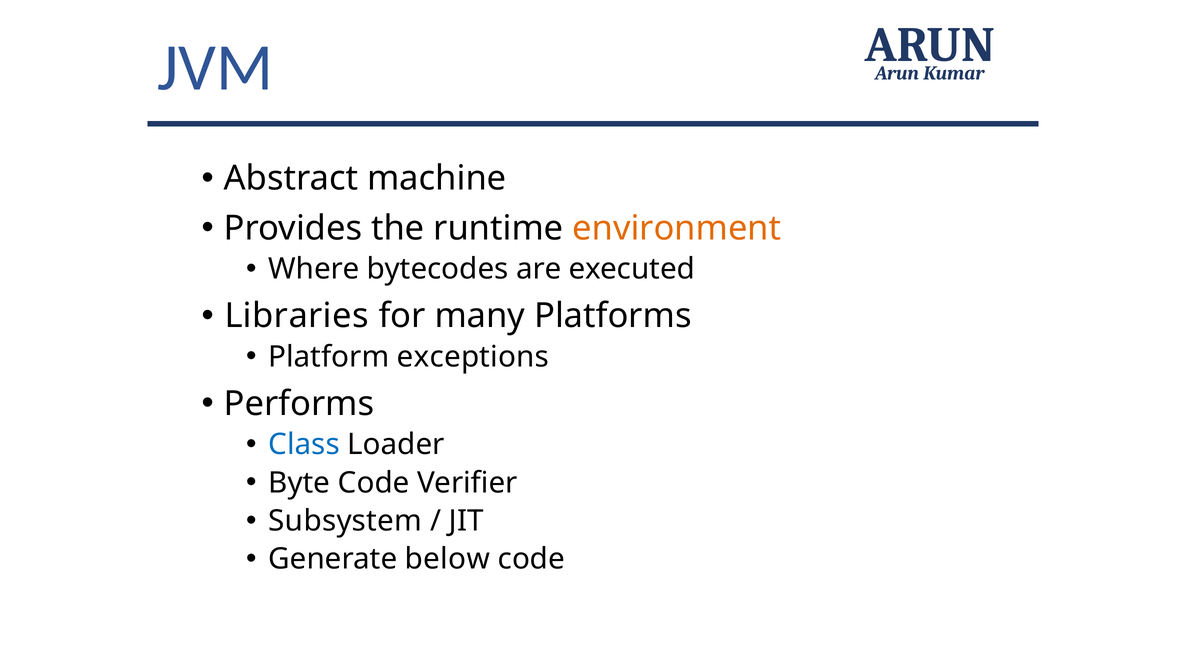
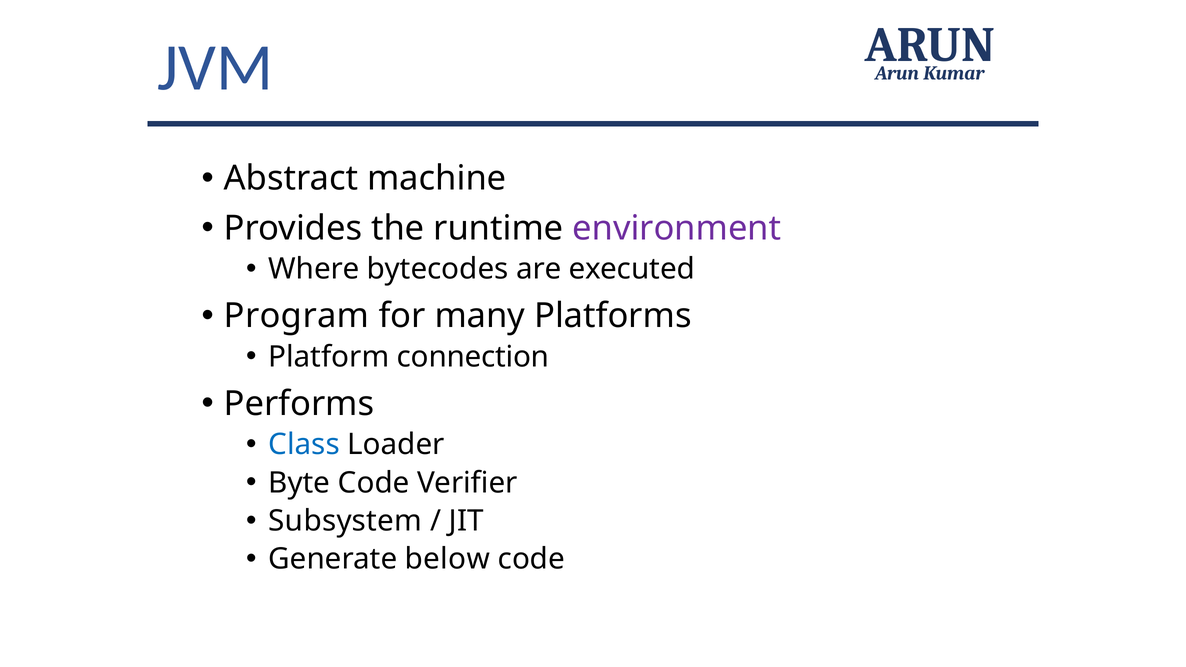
environment colour: orange -> purple
Libraries: Libraries -> Program
exceptions: exceptions -> connection
